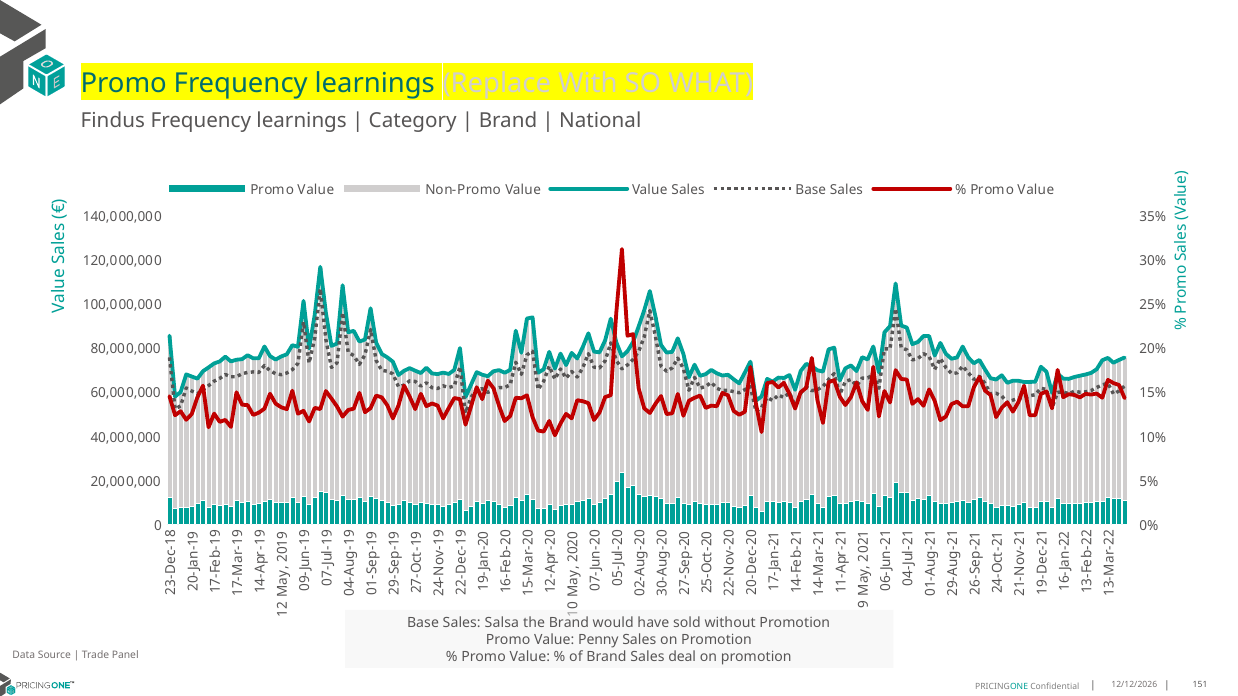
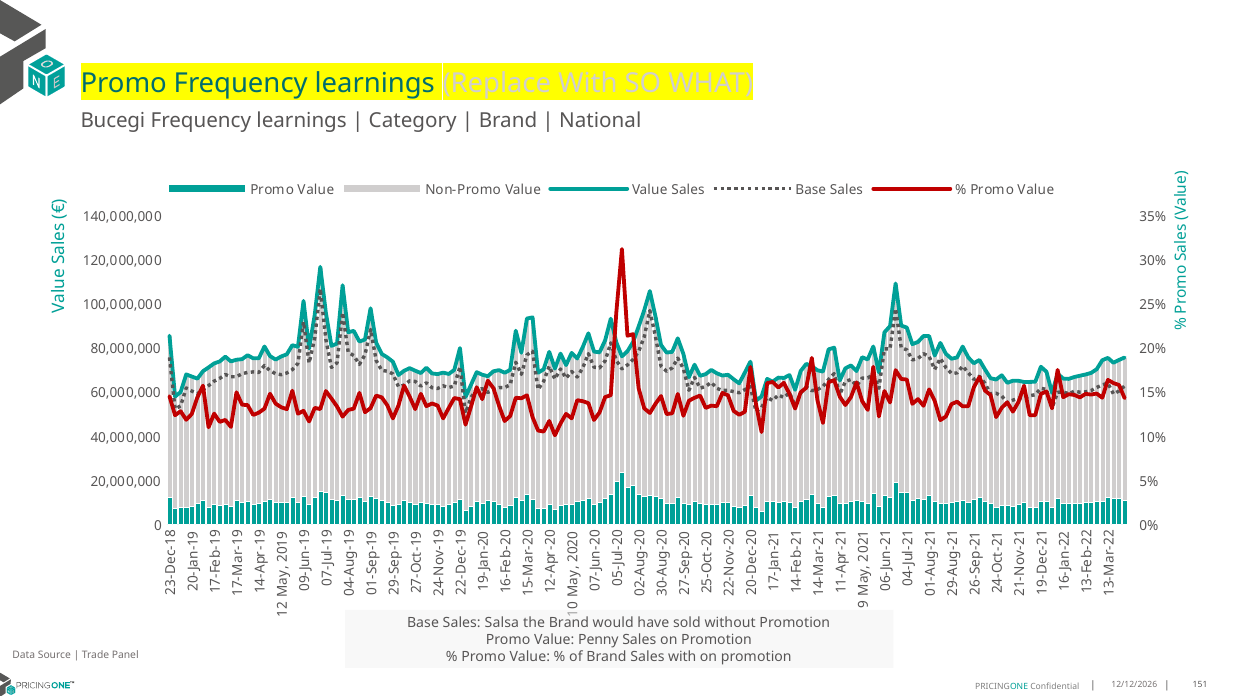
Findus: Findus -> Bucegi
Sales deal: deal -> with
